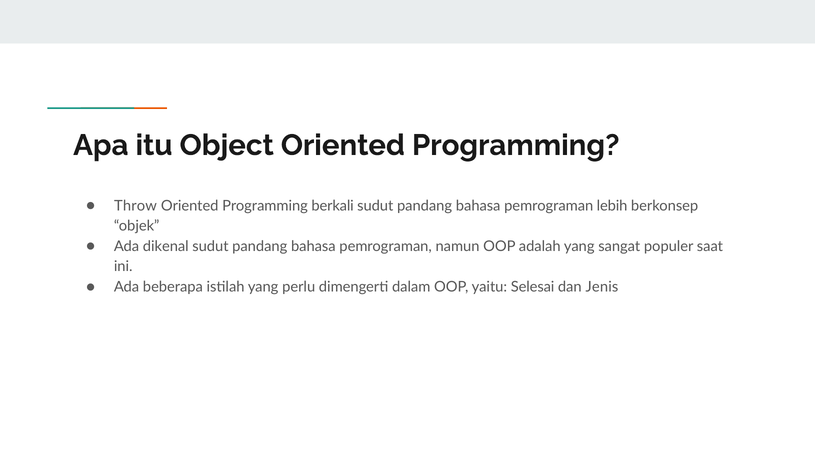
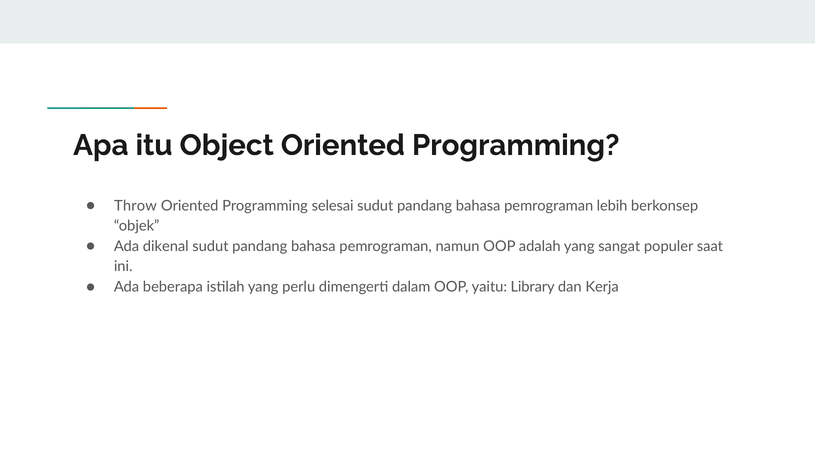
berkali: berkali -> selesai
Selesai: Selesai -> Library
Jenis: Jenis -> Kerja
